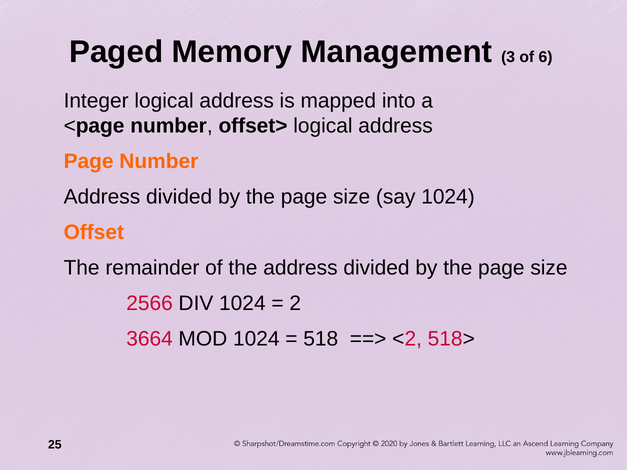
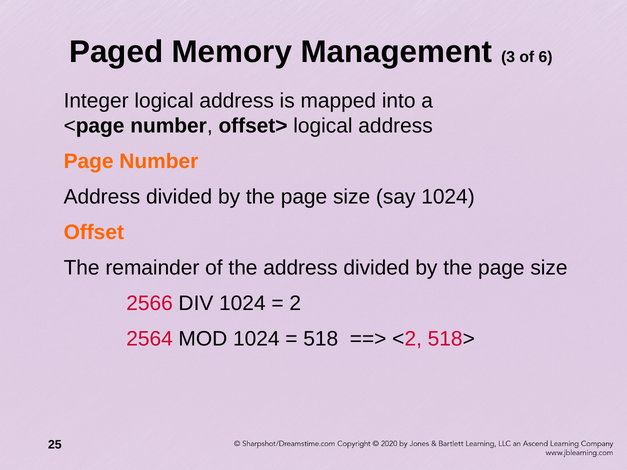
3664: 3664 -> 2564
